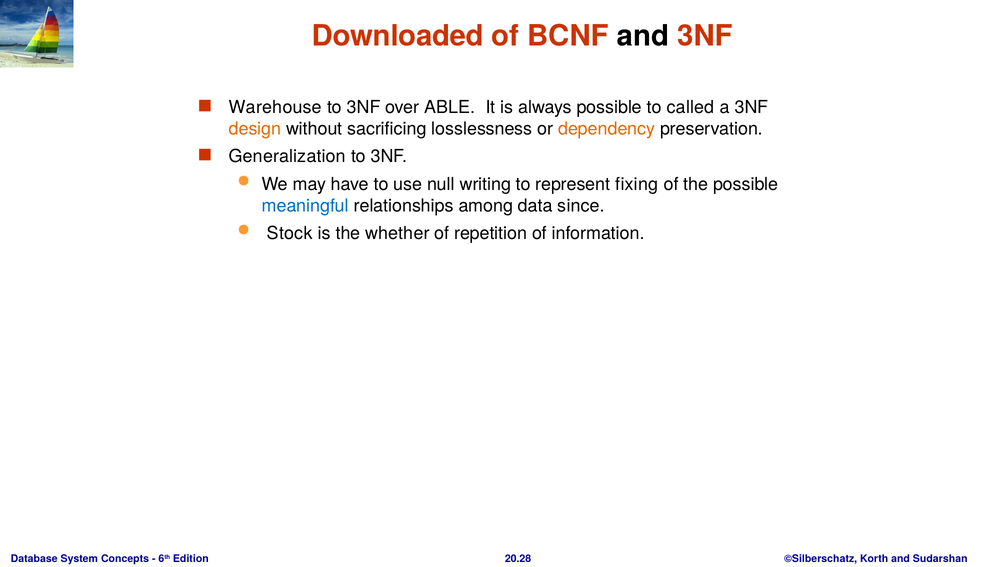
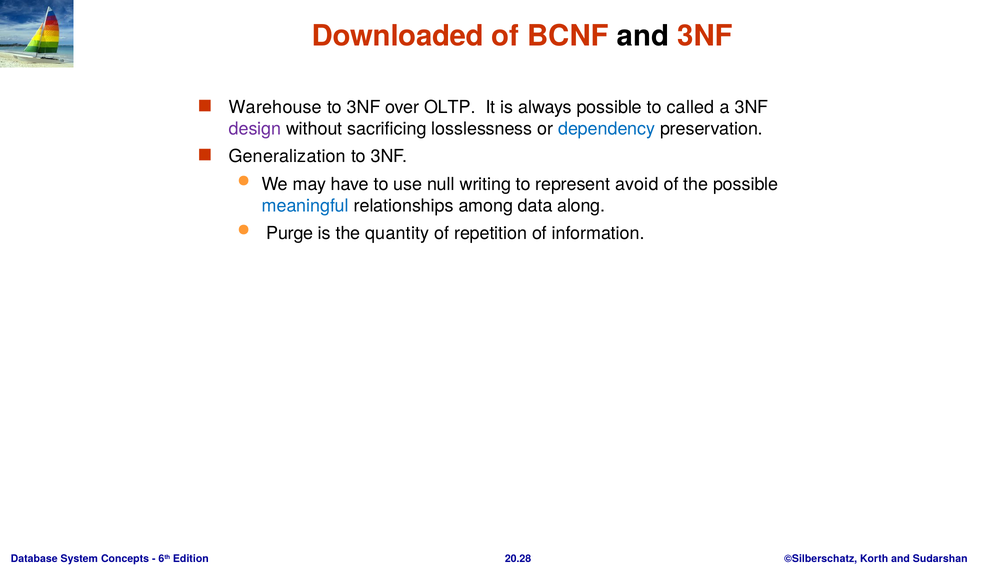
ABLE: ABLE -> OLTP
design colour: orange -> purple
dependency colour: orange -> blue
fixing: fixing -> avoid
since: since -> along
Stock: Stock -> Purge
whether: whether -> quantity
